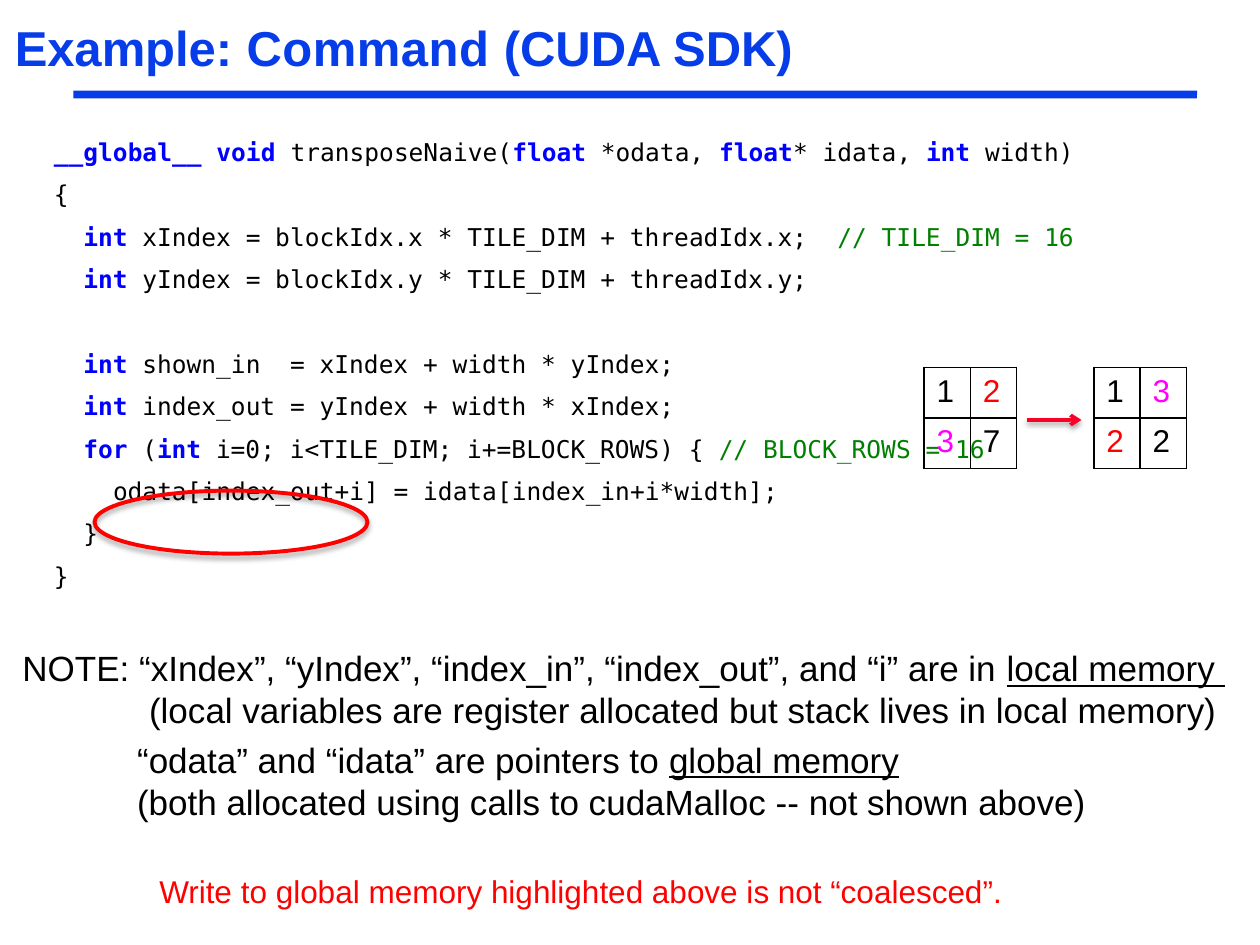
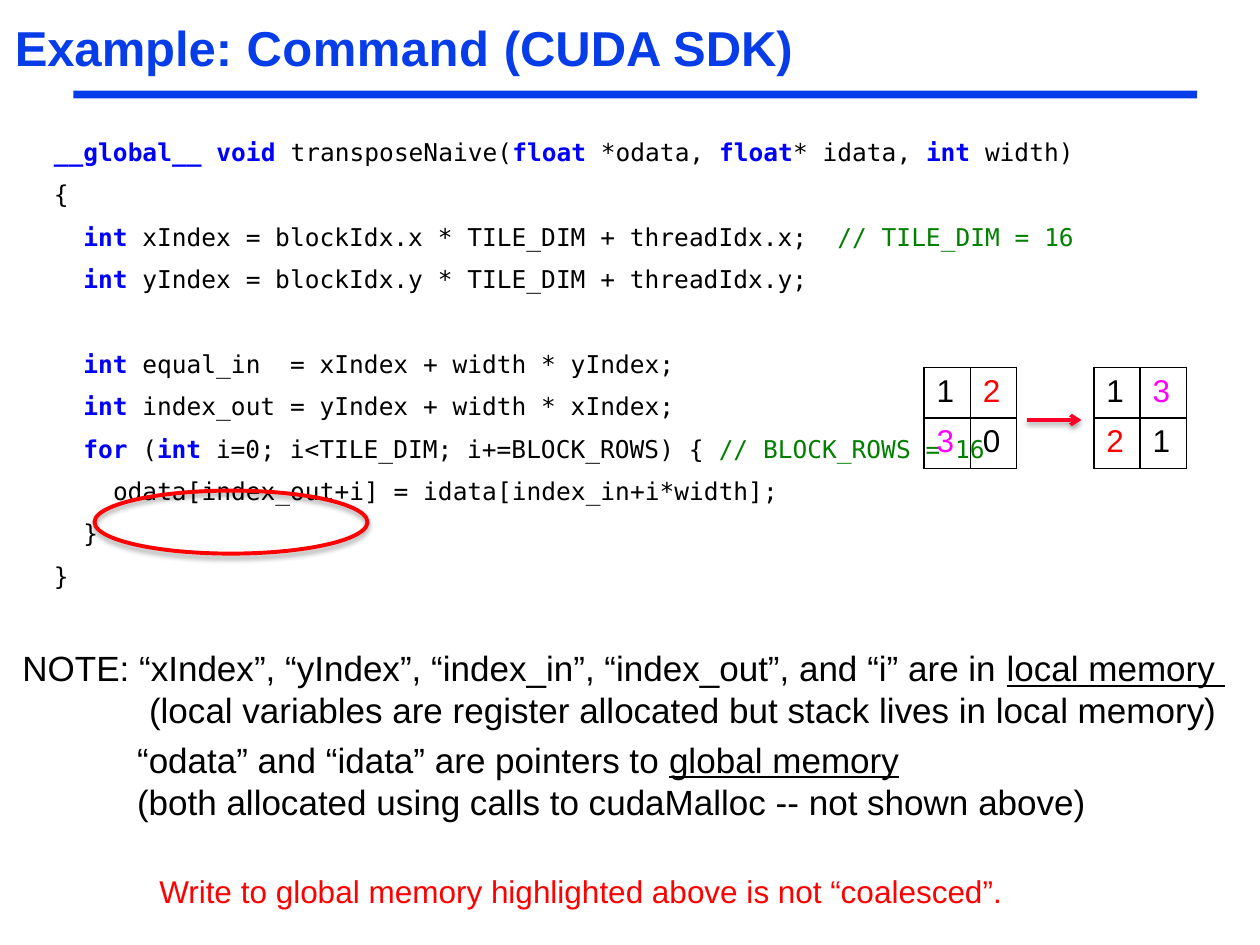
shown_in: shown_in -> equal_in
7: 7 -> 0
2 2: 2 -> 1
